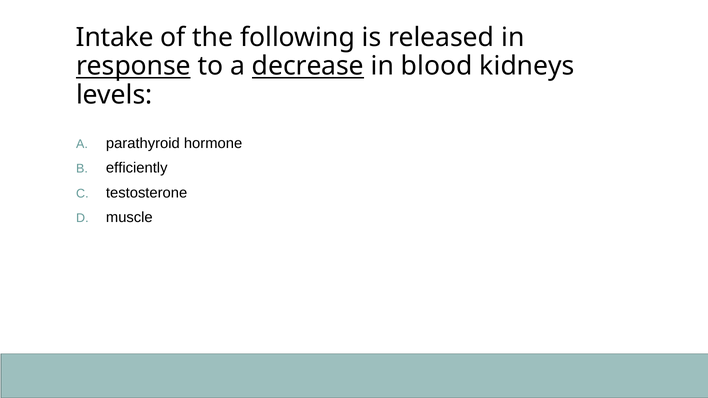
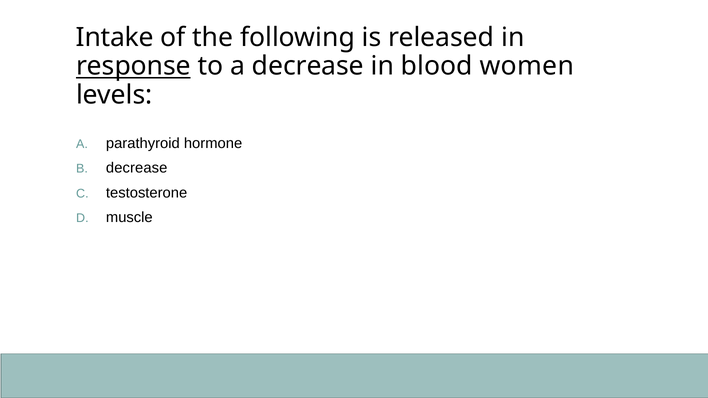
decrease at (308, 66) underline: present -> none
kidneys: kidneys -> women
efficiently at (137, 168): efficiently -> decrease
